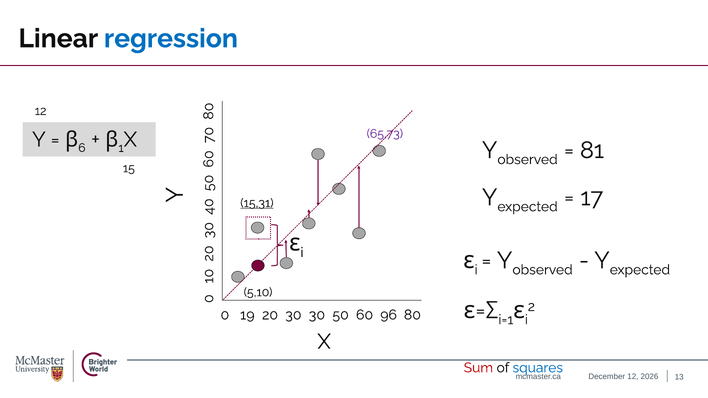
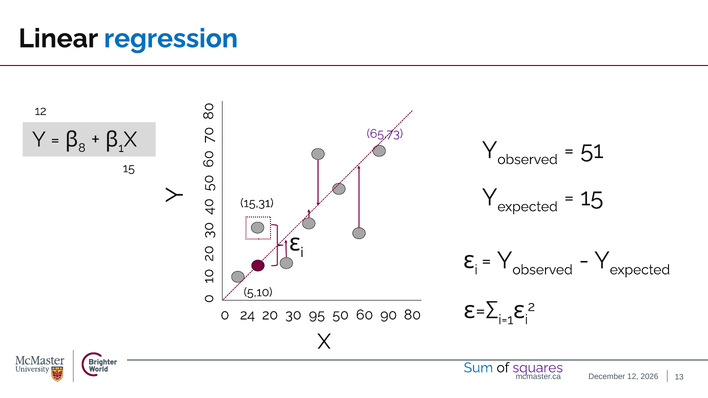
6 at (82, 148): 6 -> 8
81: 81 -> 51
17 at (592, 198): 17 -> 15
15,31 underline: present -> none
19: 19 -> 24
30 30: 30 -> 95
96: 96 -> 90
Sum colour: red -> blue
squares colour: blue -> purple
